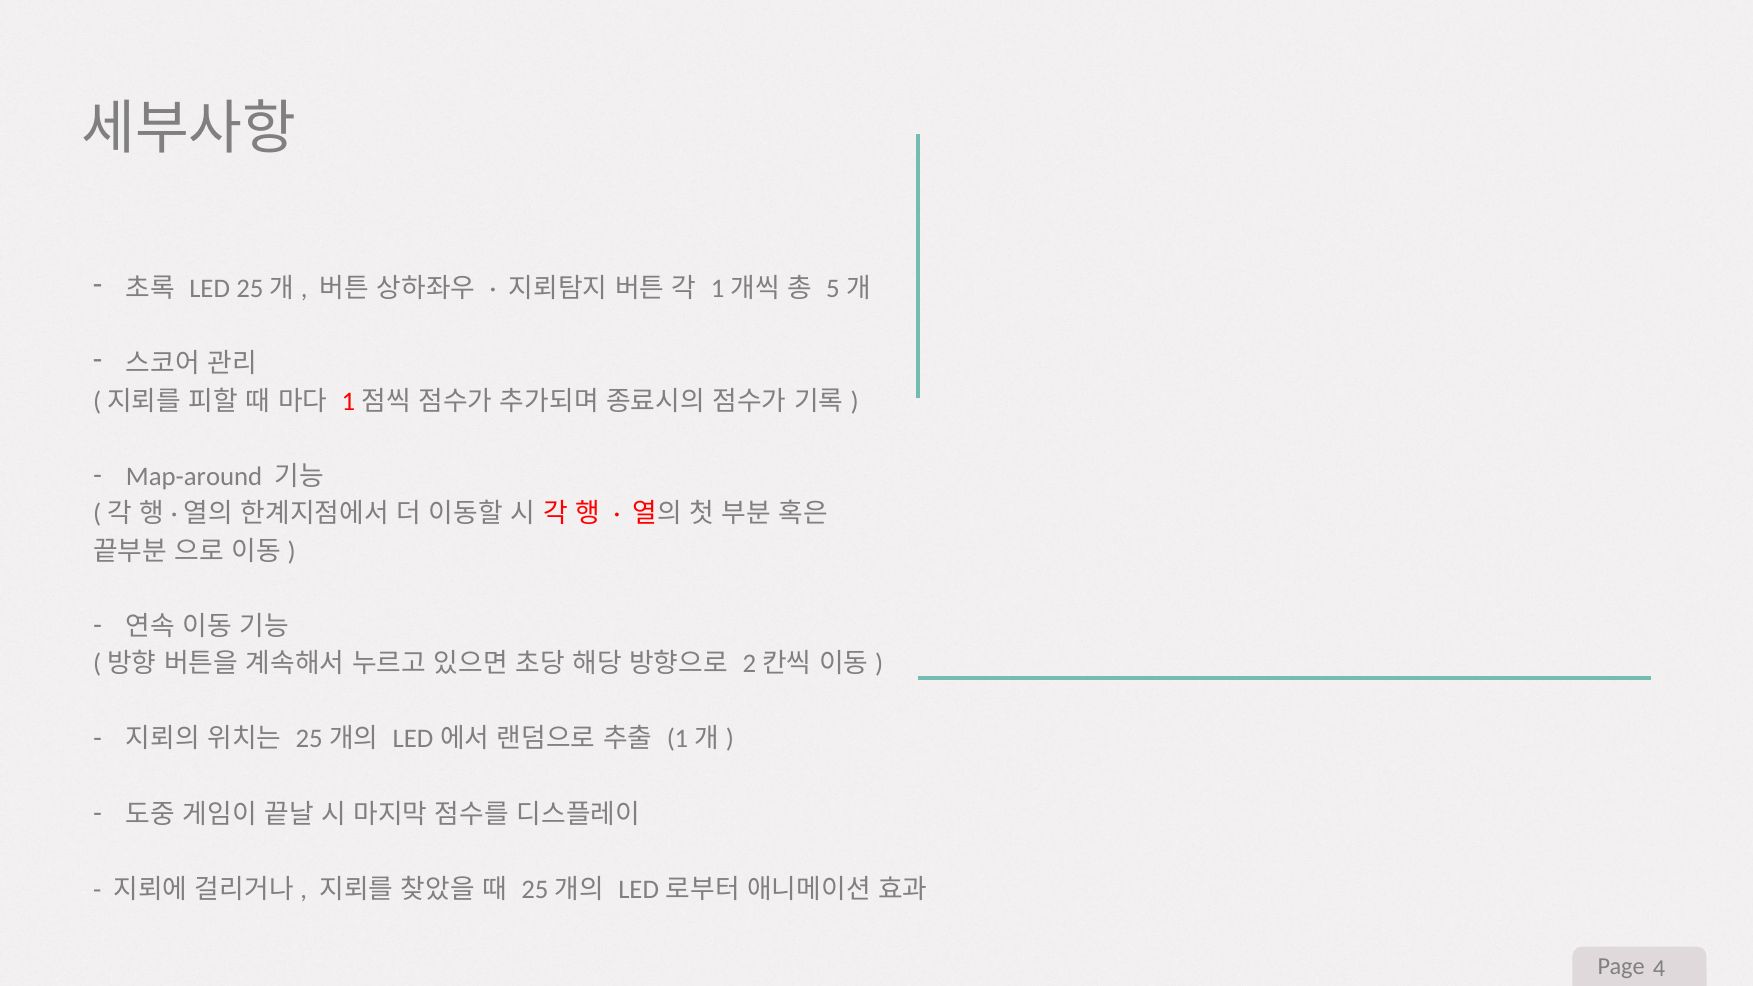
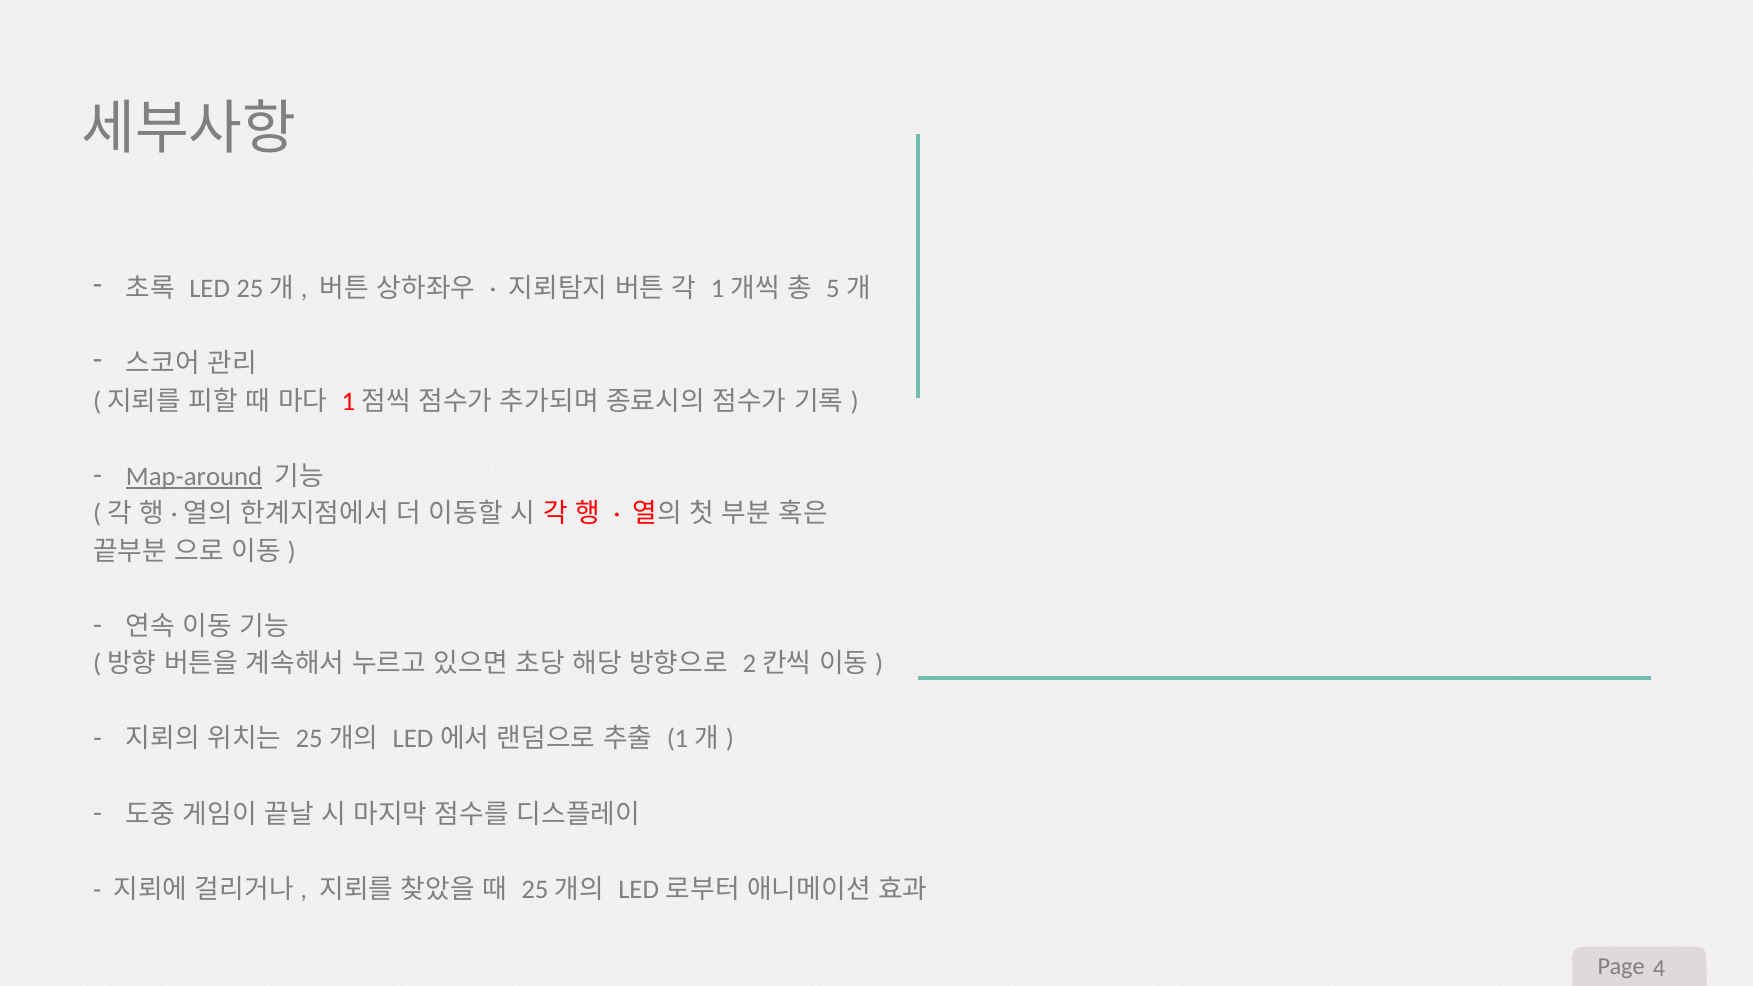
Map-around underline: none -> present
